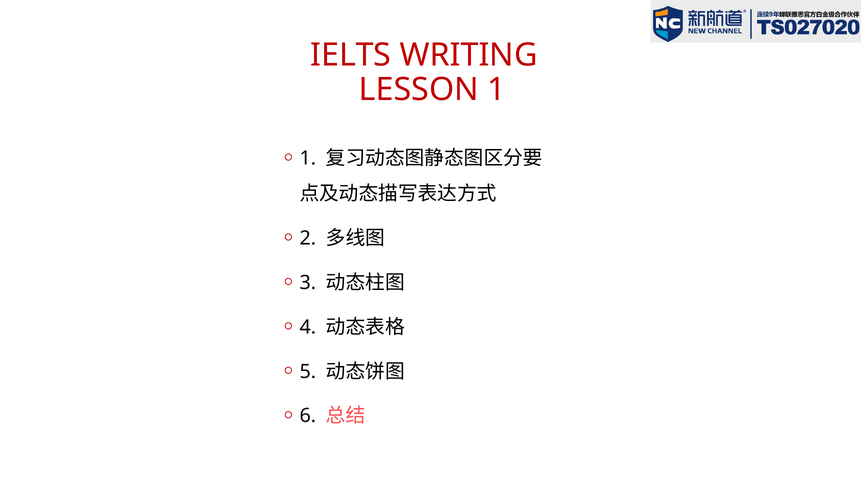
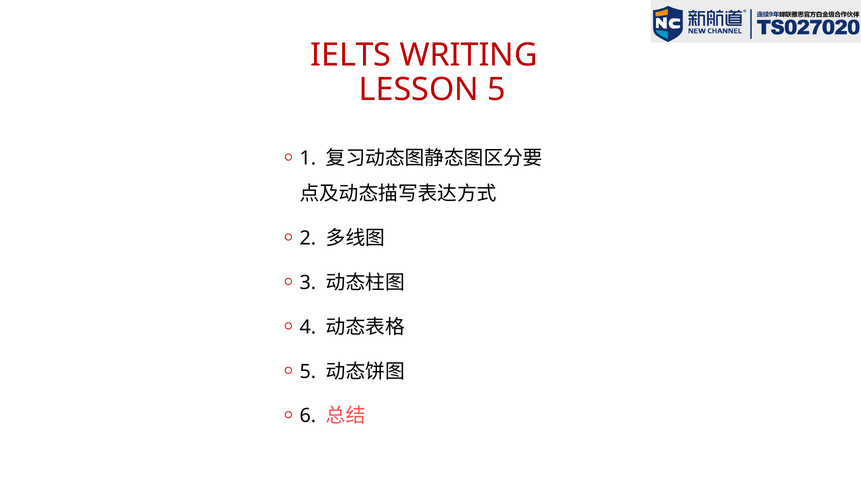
LESSON 1: 1 -> 5
